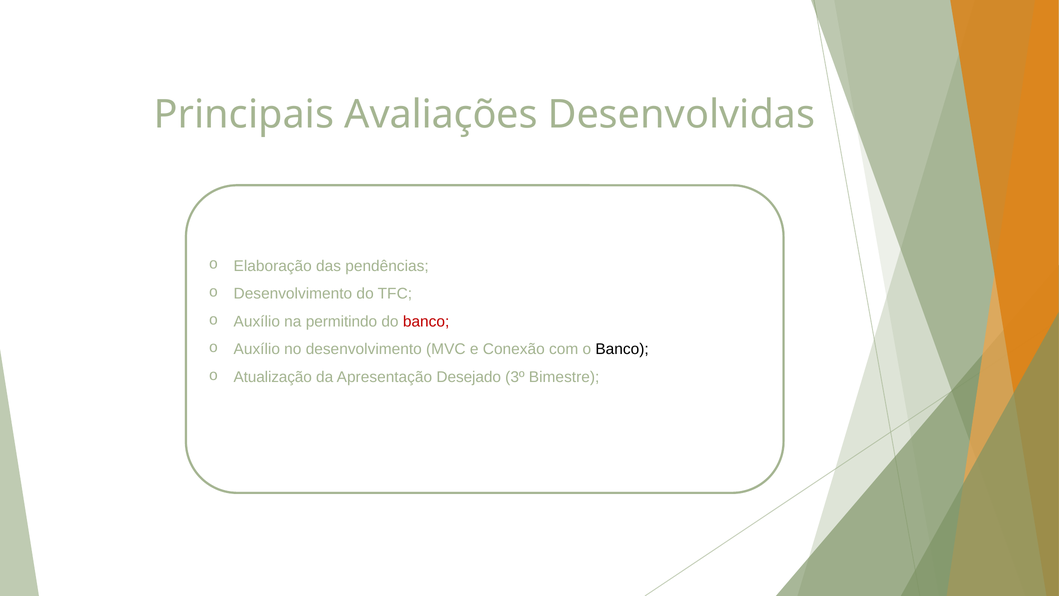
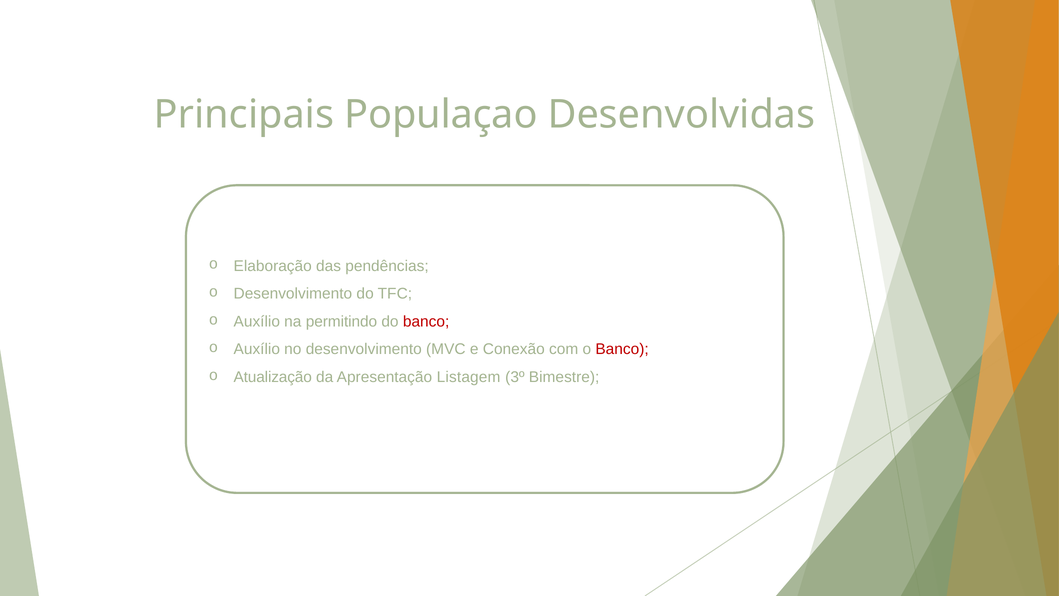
Avaliações: Avaliações -> Populaçao
Banco at (622, 349) colour: black -> red
Desejado: Desejado -> Listagem
